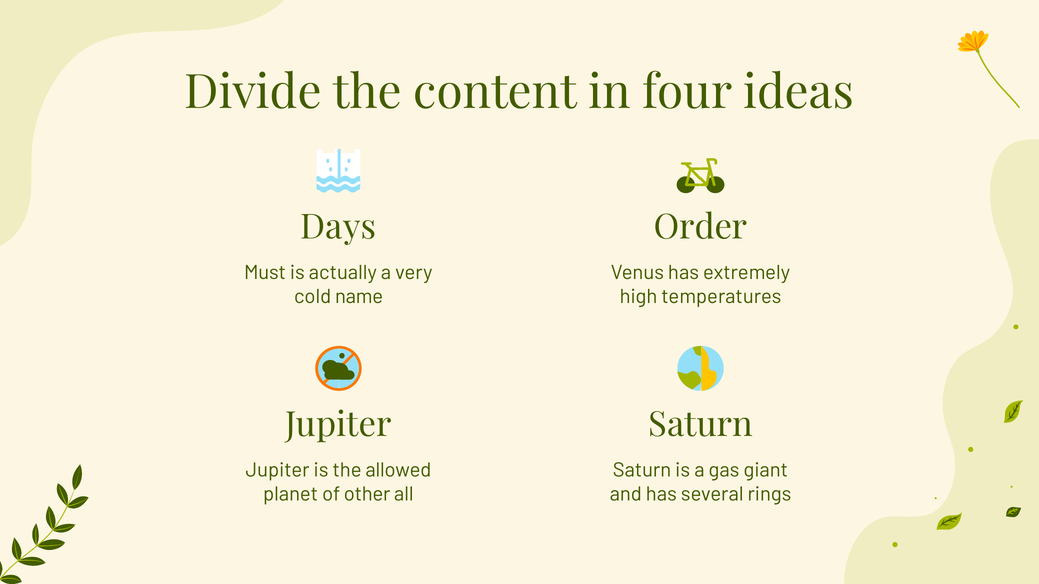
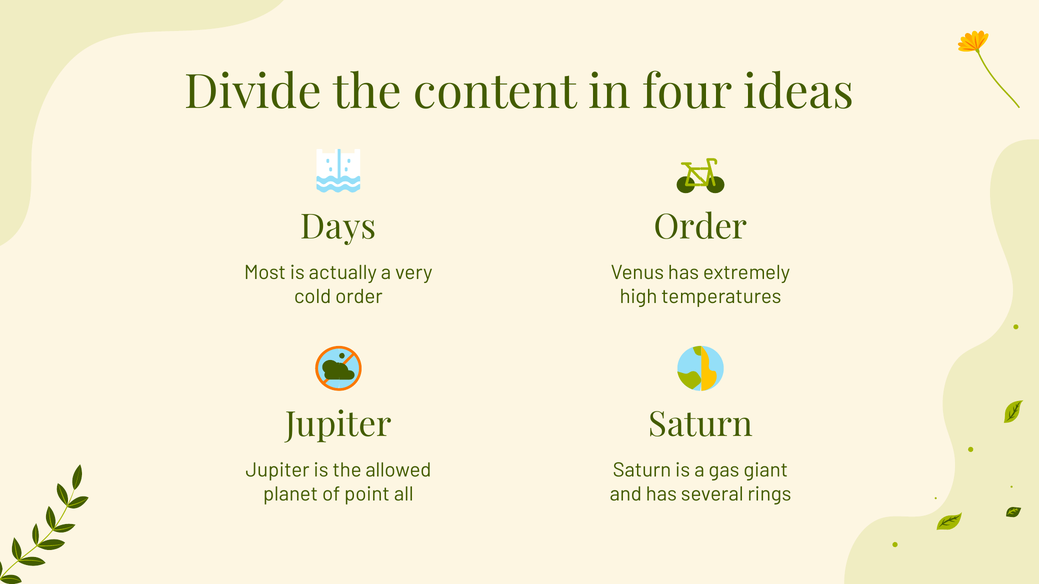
Must: Must -> Most
cold name: name -> order
other: other -> point
